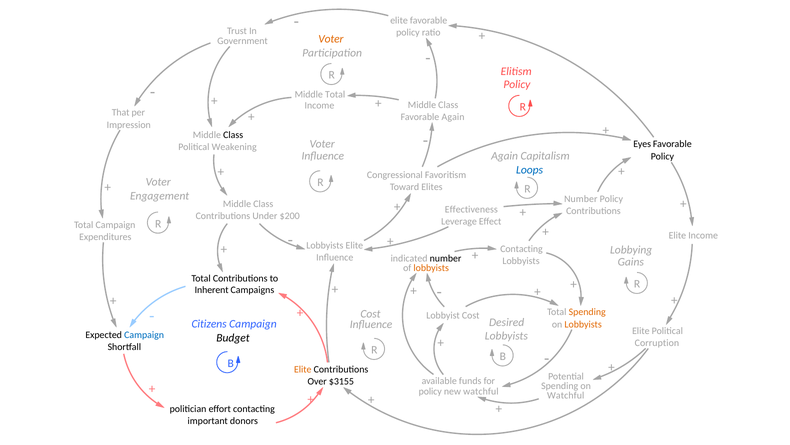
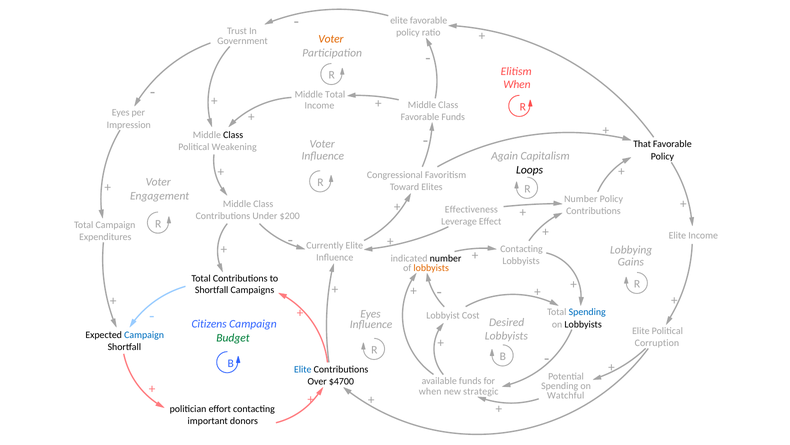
Policy at (517, 84): Policy -> When
That at (121, 113): That -> Eyes
Favorable Again: Again -> Funds
Eyes: Eyes -> That
Loops colour: blue -> black
Lobbyists at (325, 245): Lobbyists -> Currently
Inherent at (212, 289): Inherent -> Shortfall
Spending at (587, 312) colour: orange -> blue
Cost at (370, 314): Cost -> Eyes
Lobbyists at (583, 324) colour: orange -> black
Budget colour: black -> green
Elite at (303, 369) colour: orange -> blue
$3155: $3155 -> $4700
policy at (430, 391): policy -> when
new watchful: watchful -> strategic
